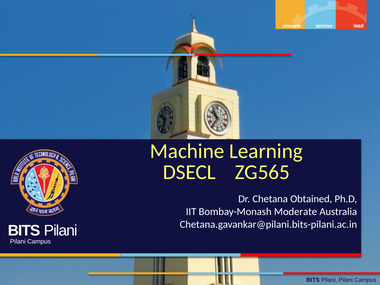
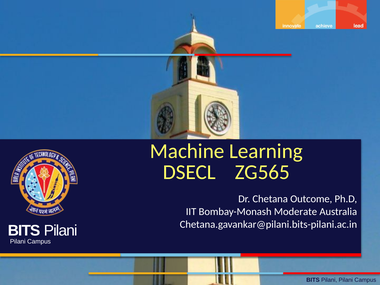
Obtained: Obtained -> Outcome
